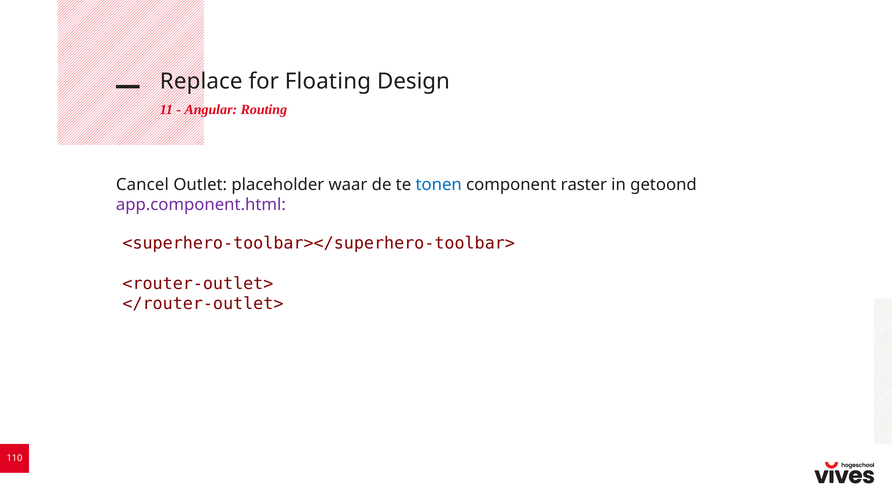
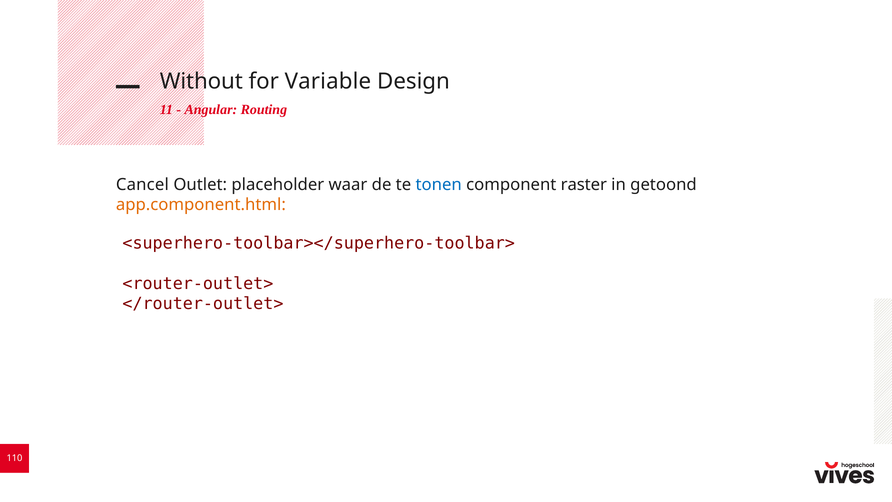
Replace: Replace -> Without
Floating: Floating -> Variable
app.component.html colour: purple -> orange
